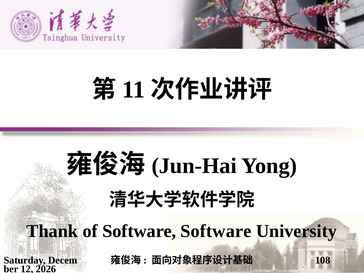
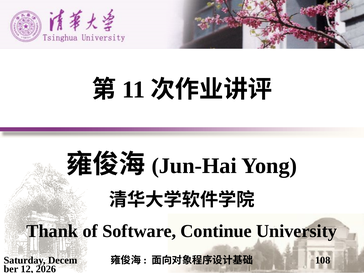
Software Software: Software -> Continue
